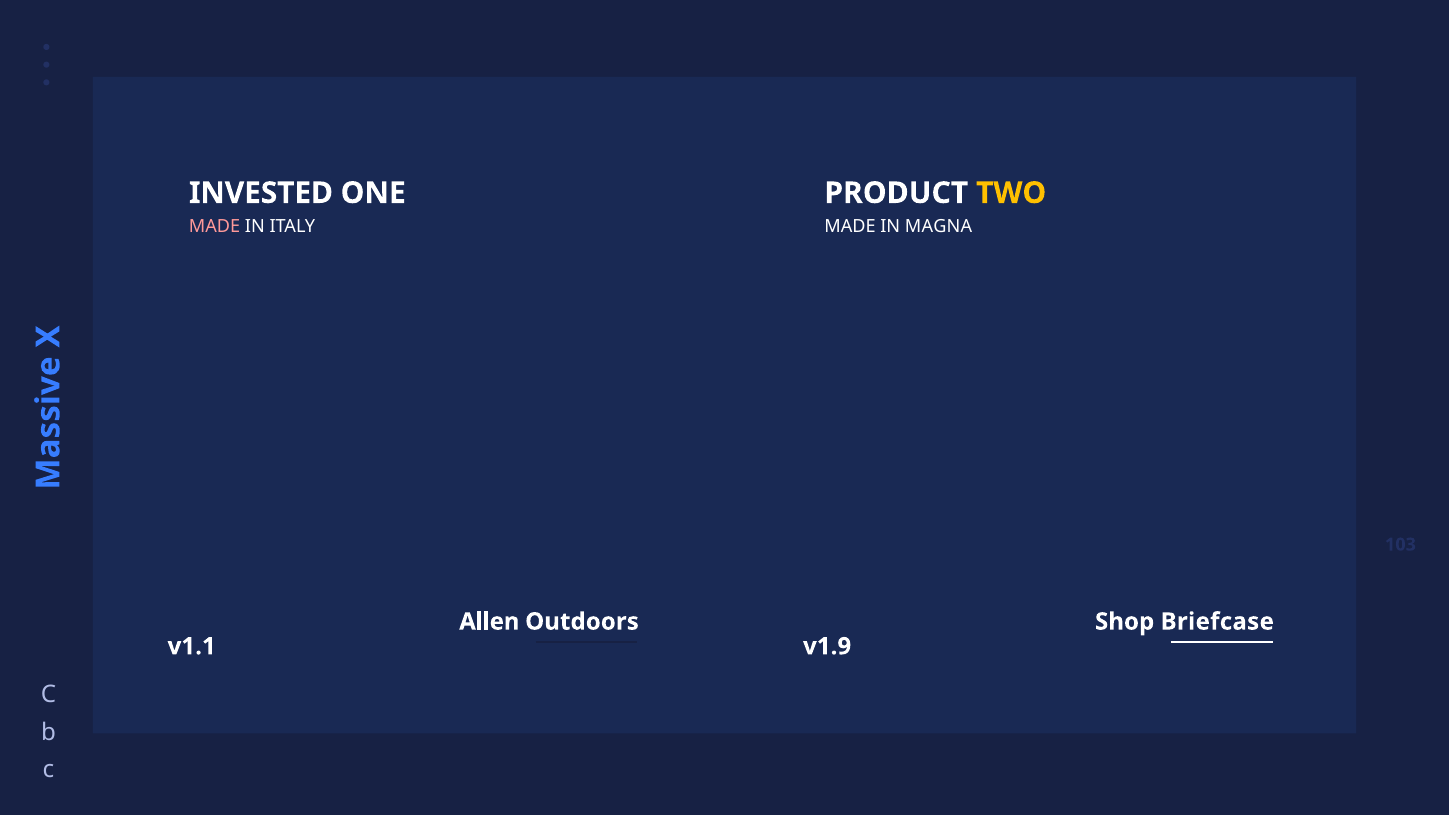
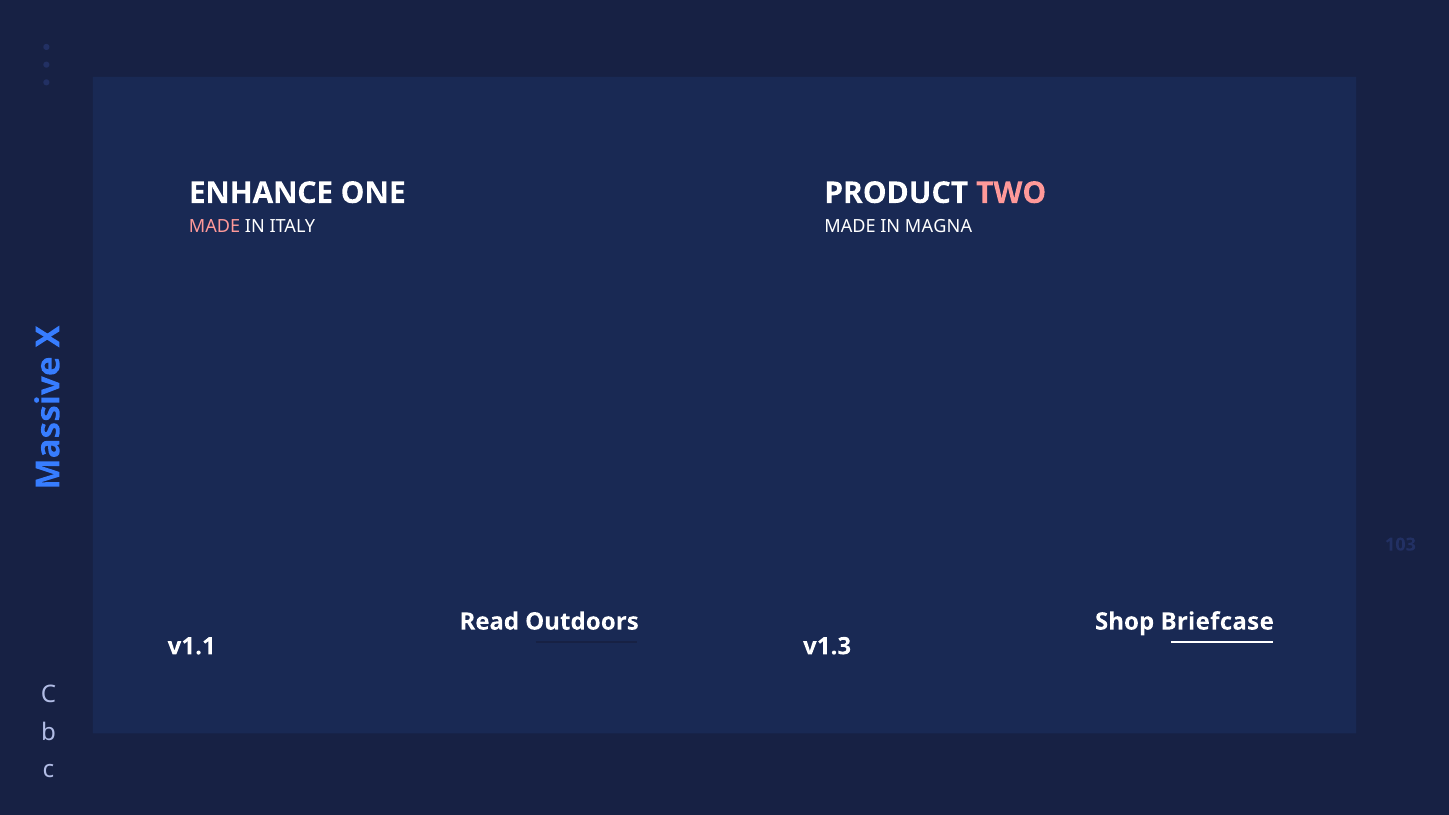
INVESTED: INVESTED -> ENHANCE
TWO colour: yellow -> pink
Allen: Allen -> Read
v1.9: v1.9 -> v1.3
